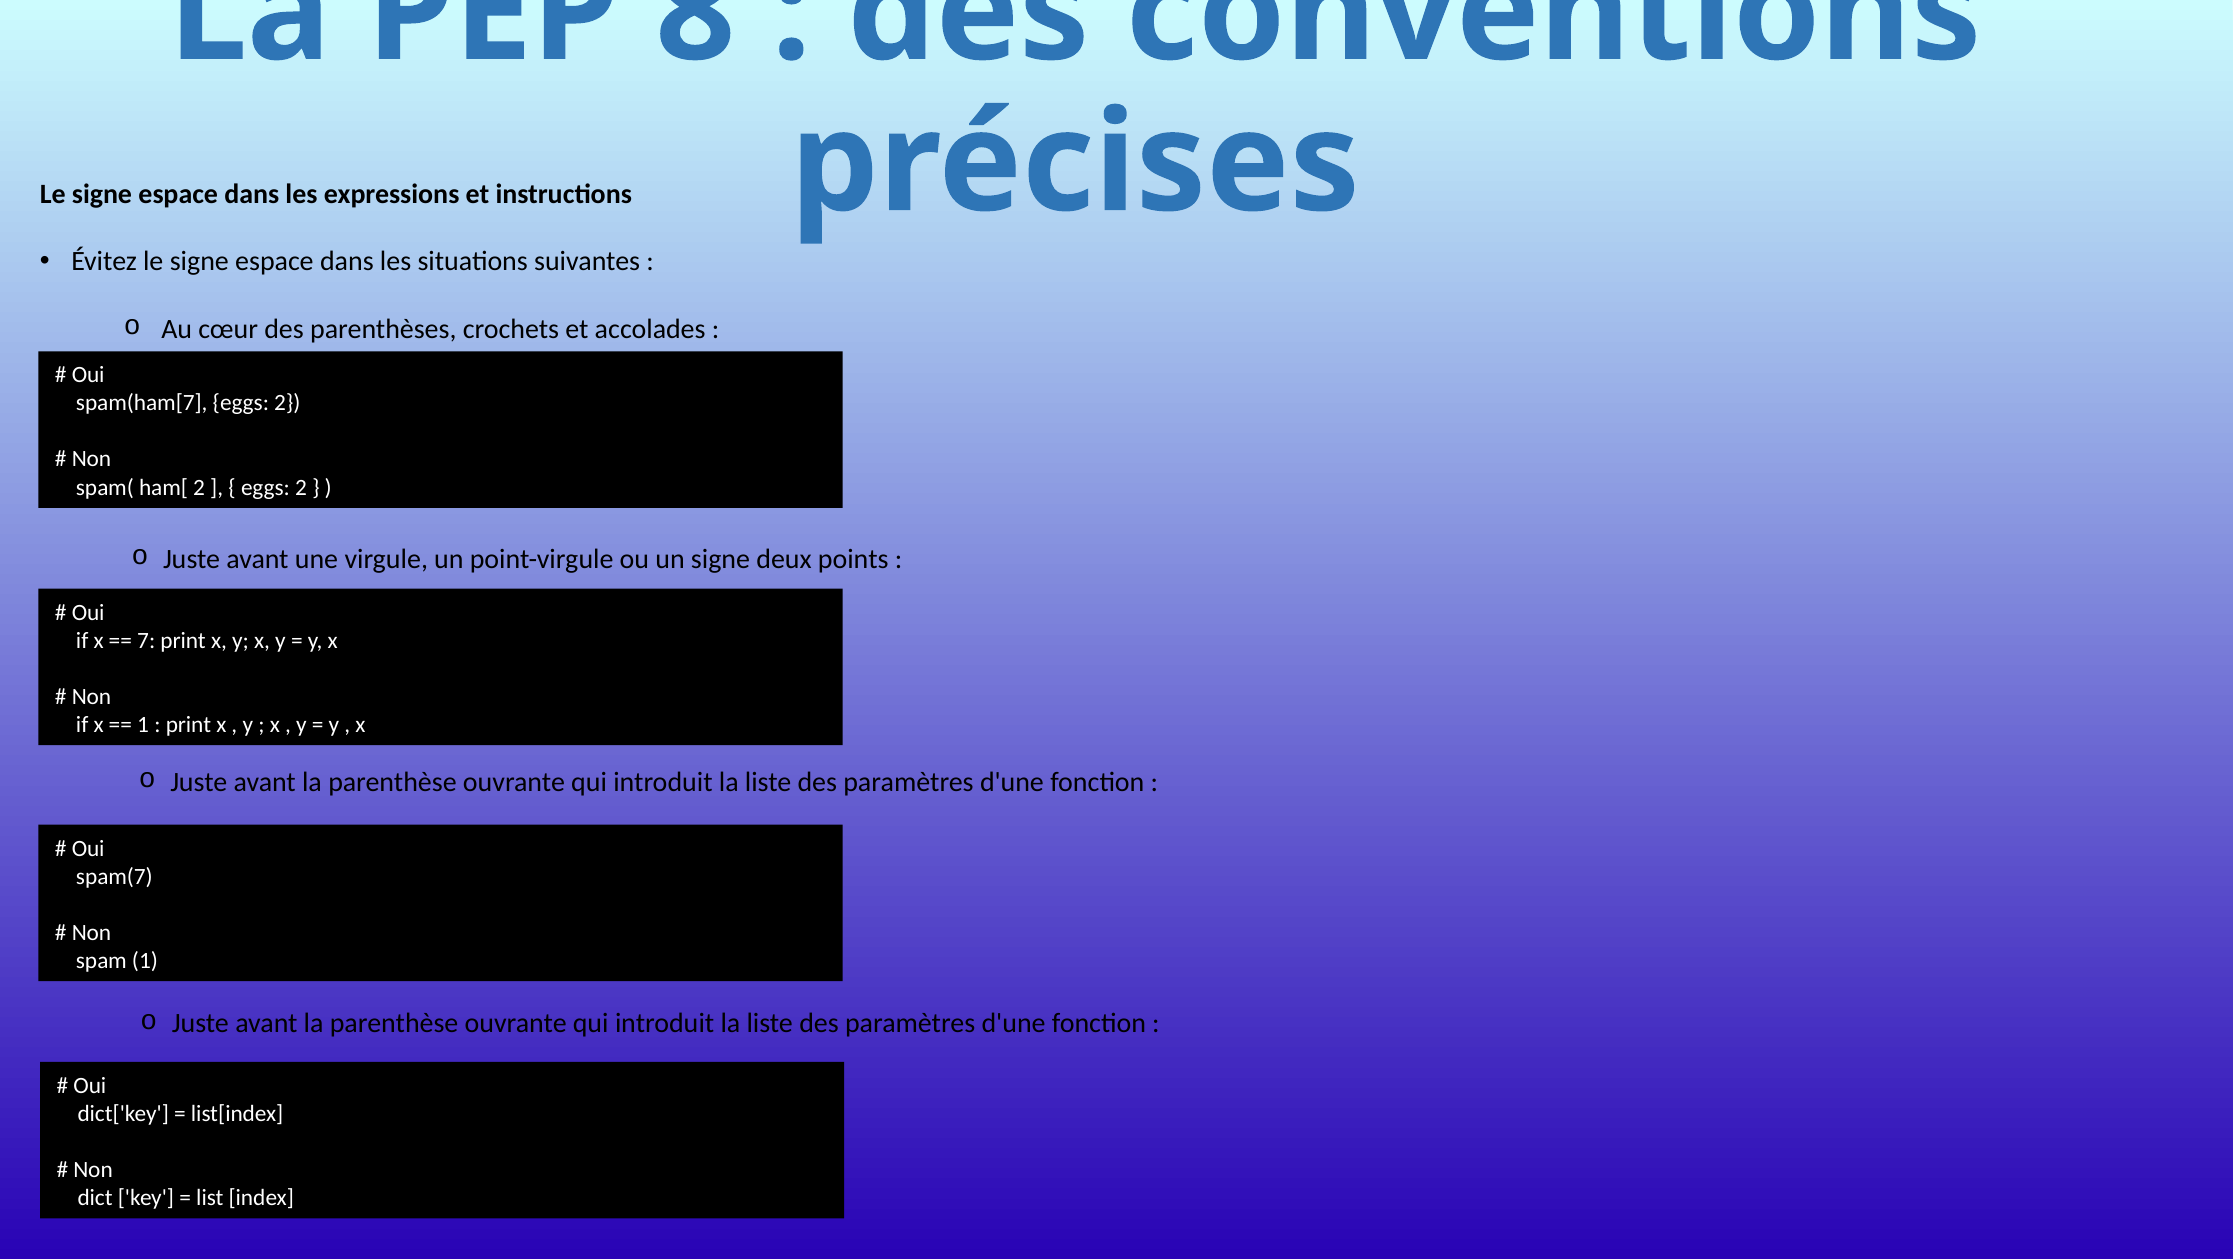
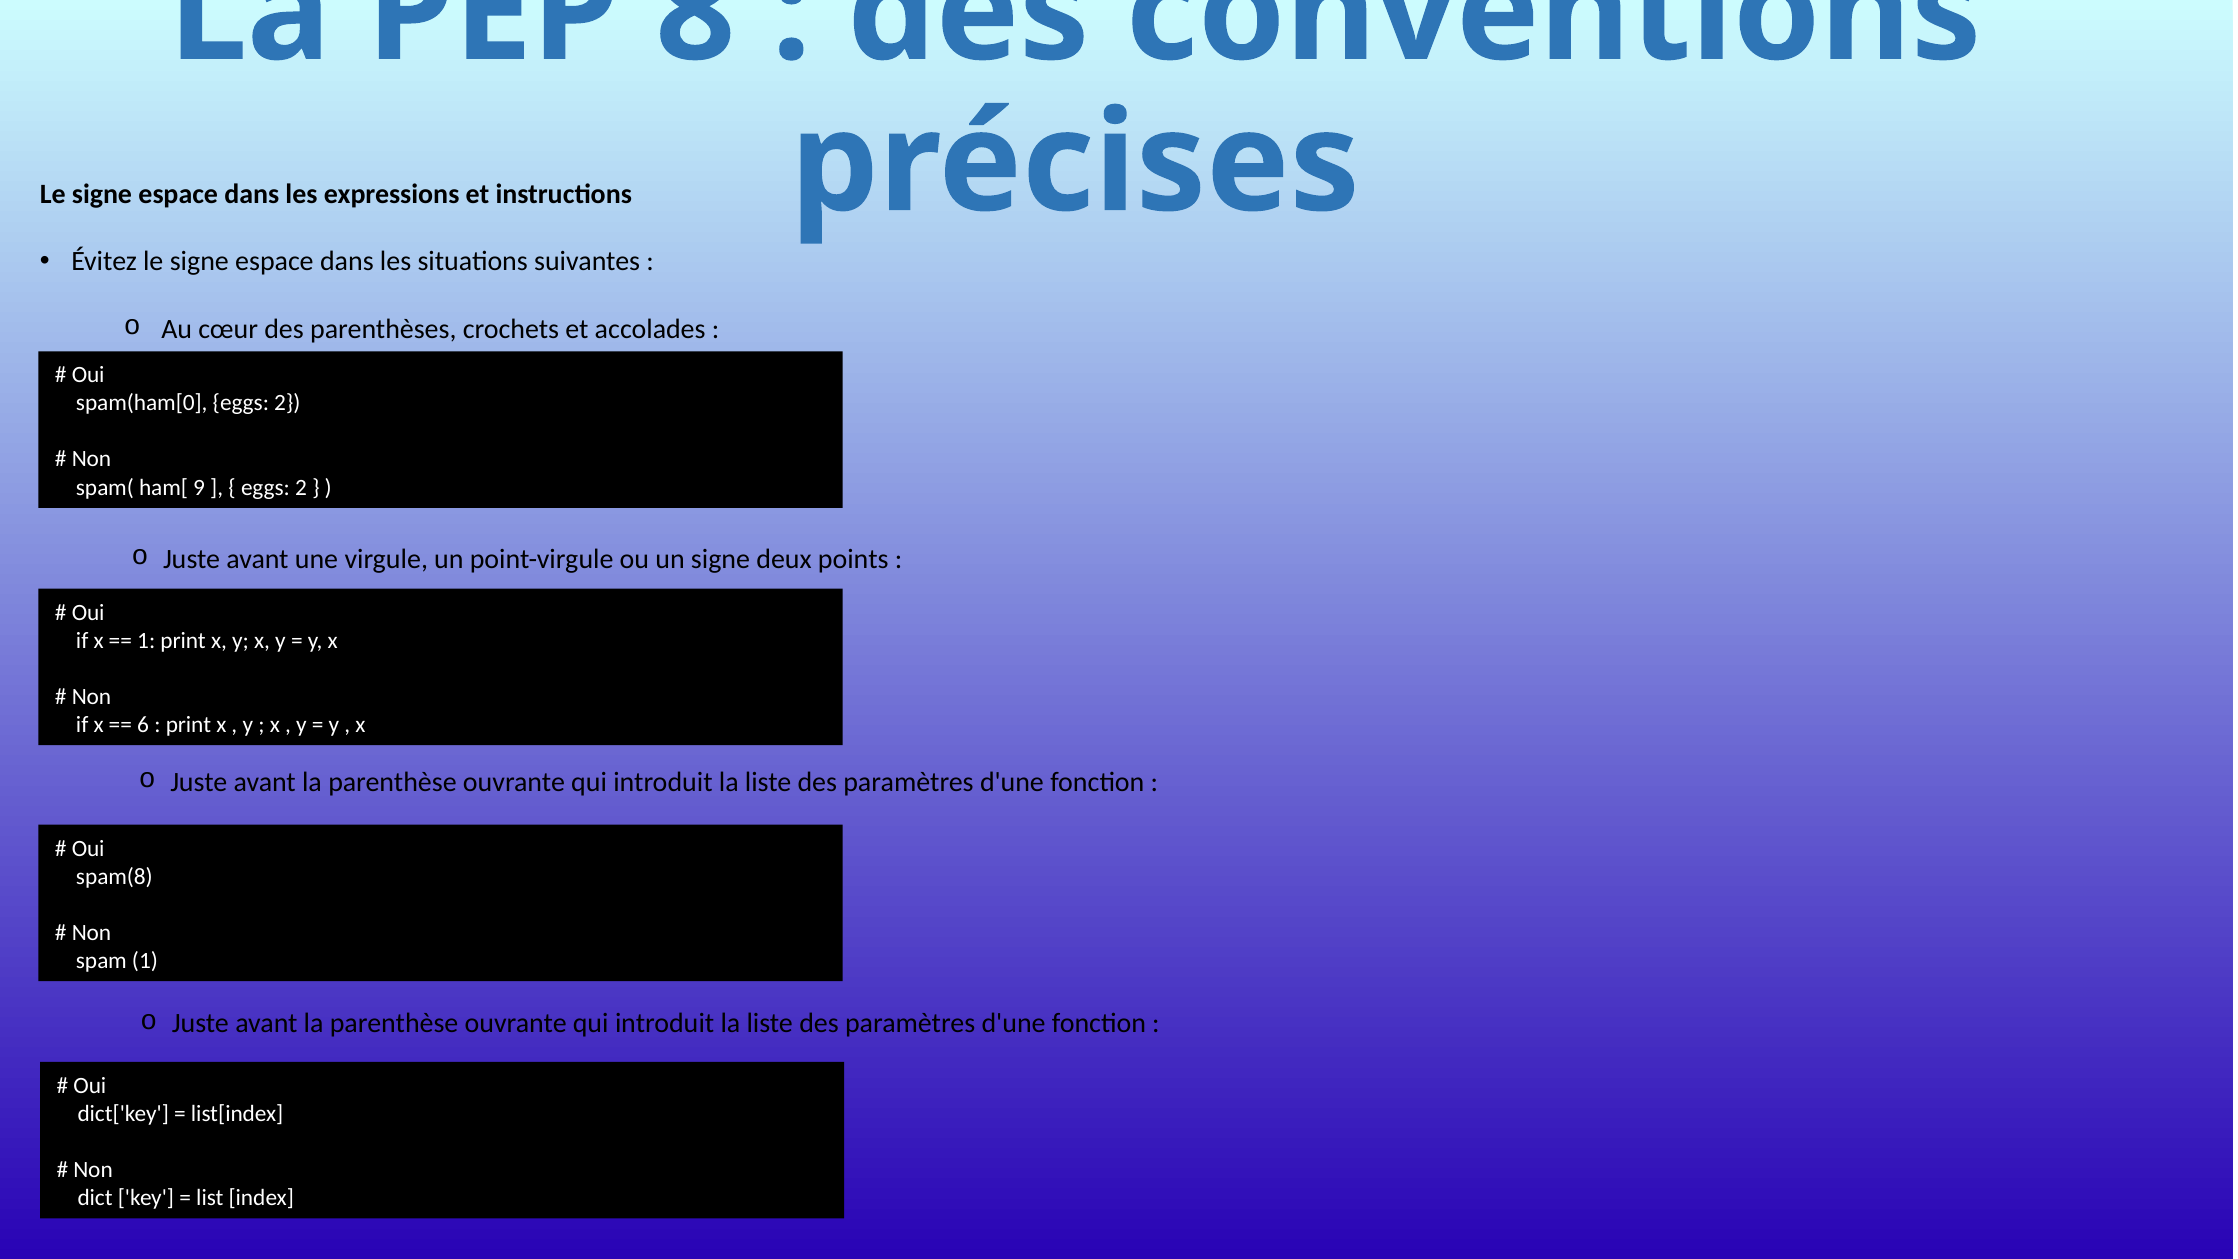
spam(ham[7: spam(ham[7 -> spam(ham[0
ham[ 2: 2 -> 9
7 at (146, 641): 7 -> 1
1 at (143, 725): 1 -> 6
spam(7: spam(7 -> spam(8
